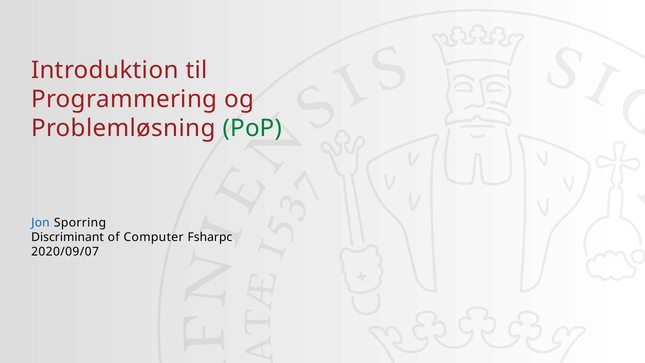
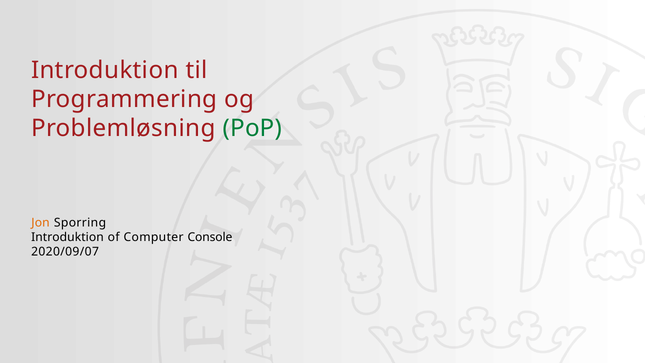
Jon colour: blue -> orange
Discriminant at (67, 237): Discriminant -> Introduktion
Fsharpc: Fsharpc -> Console
